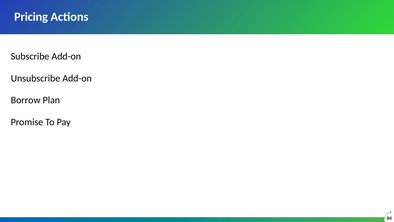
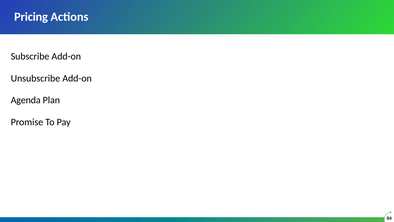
Borrow: Borrow -> Agenda
